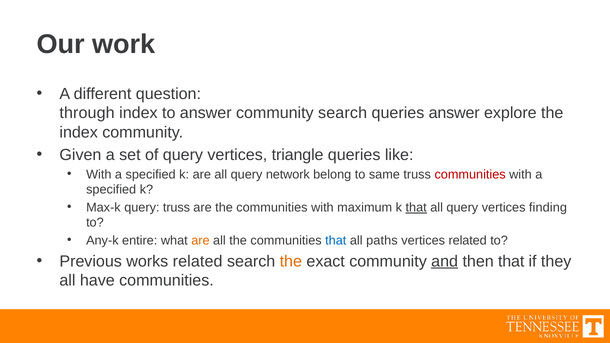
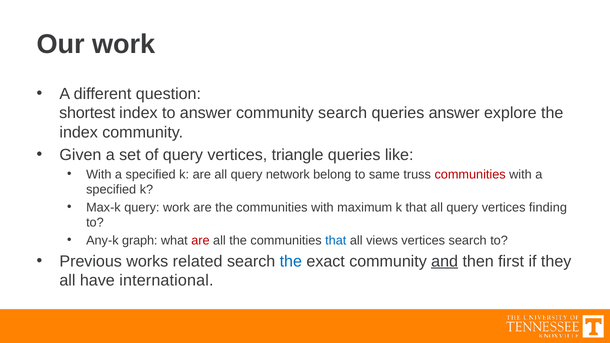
through: through -> shortest
query truss: truss -> work
that at (416, 208) underline: present -> none
entire: entire -> graph
are at (200, 241) colour: orange -> red
paths: paths -> views
vertices related: related -> search
the at (291, 261) colour: orange -> blue
then that: that -> first
have communities: communities -> international
